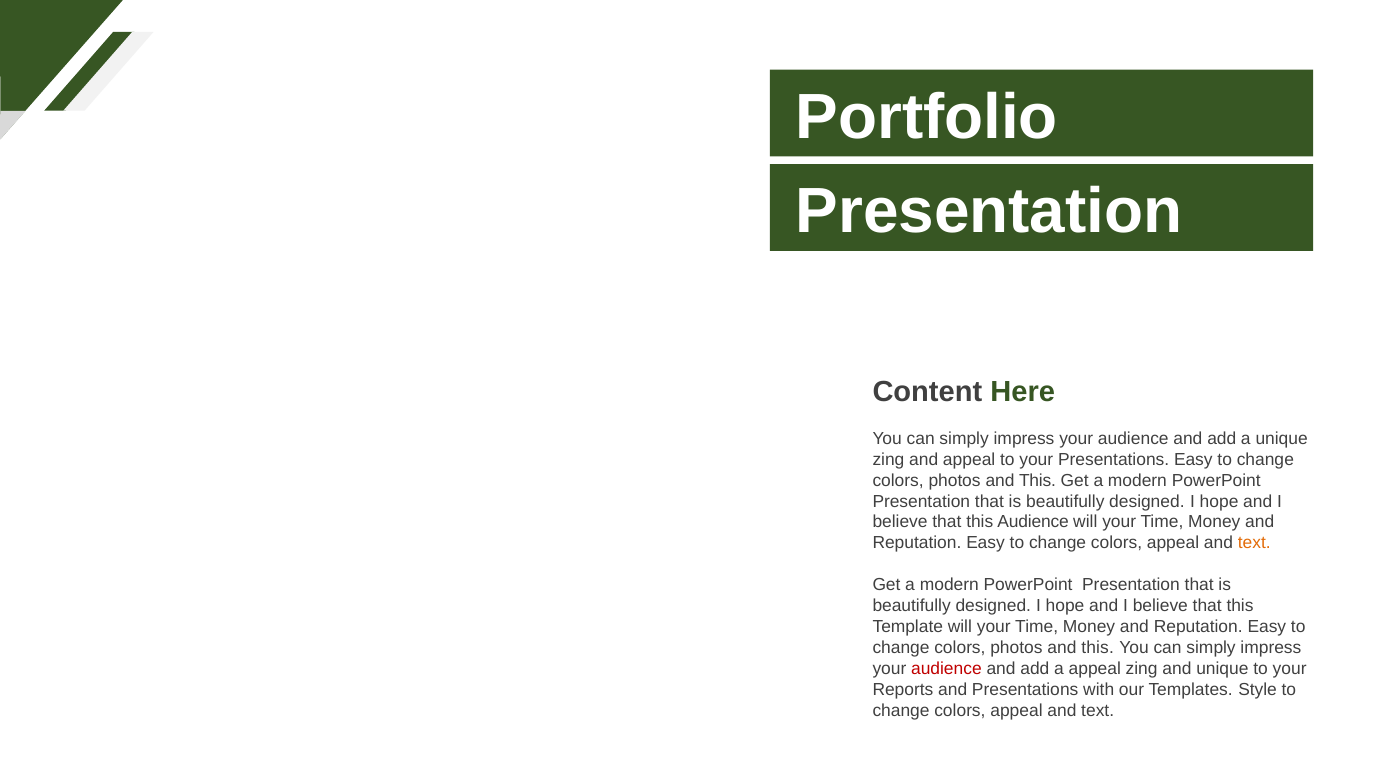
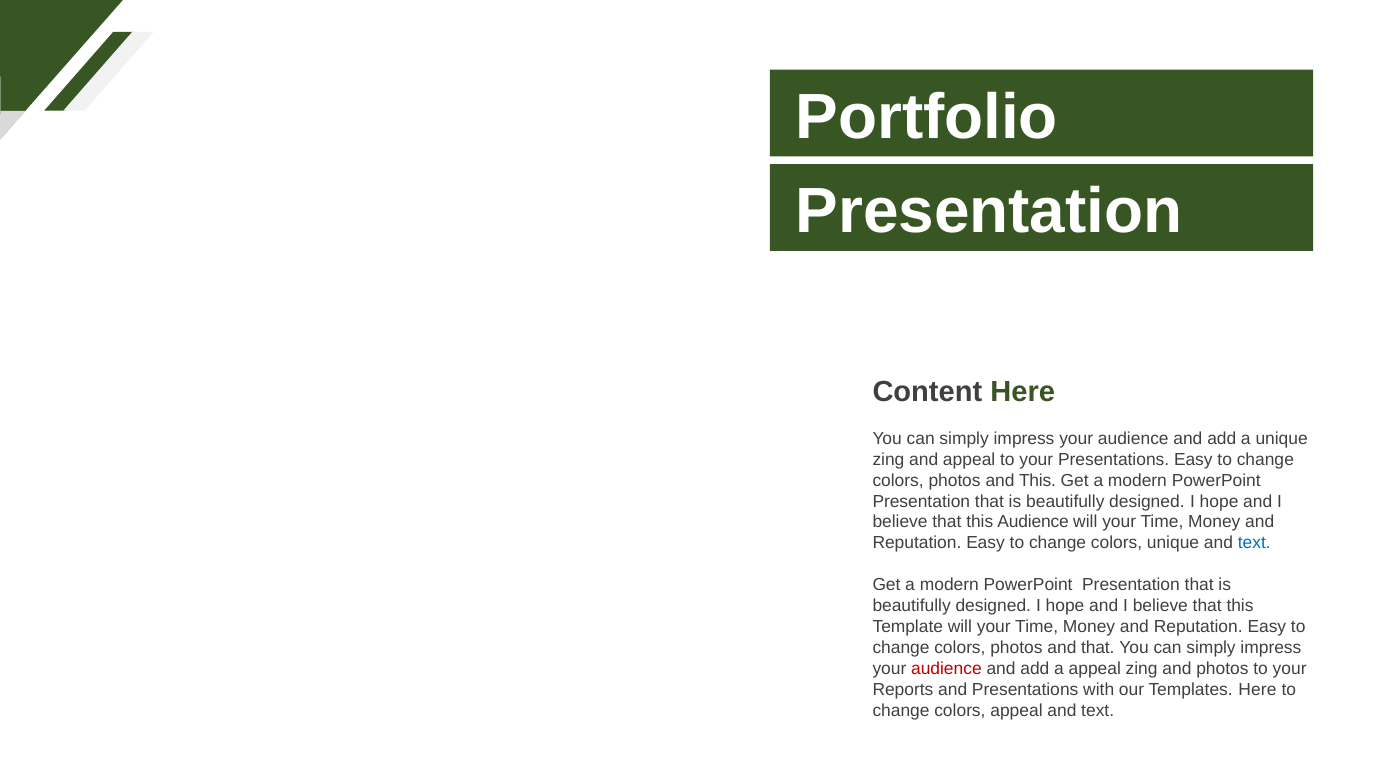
appeal at (1173, 543): appeal -> unique
text at (1254, 543) colour: orange -> blue
this at (1098, 648): this -> that
and unique: unique -> photos
Templates Style: Style -> Here
